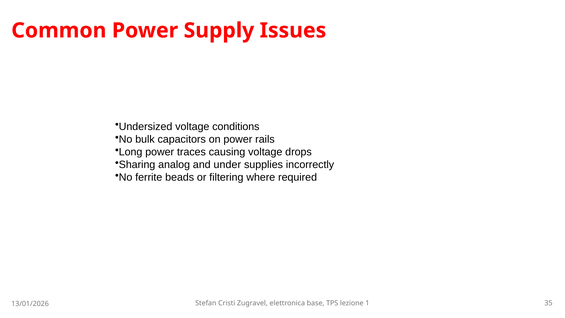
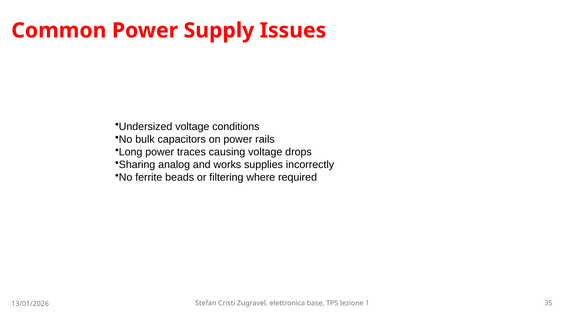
under: under -> works
